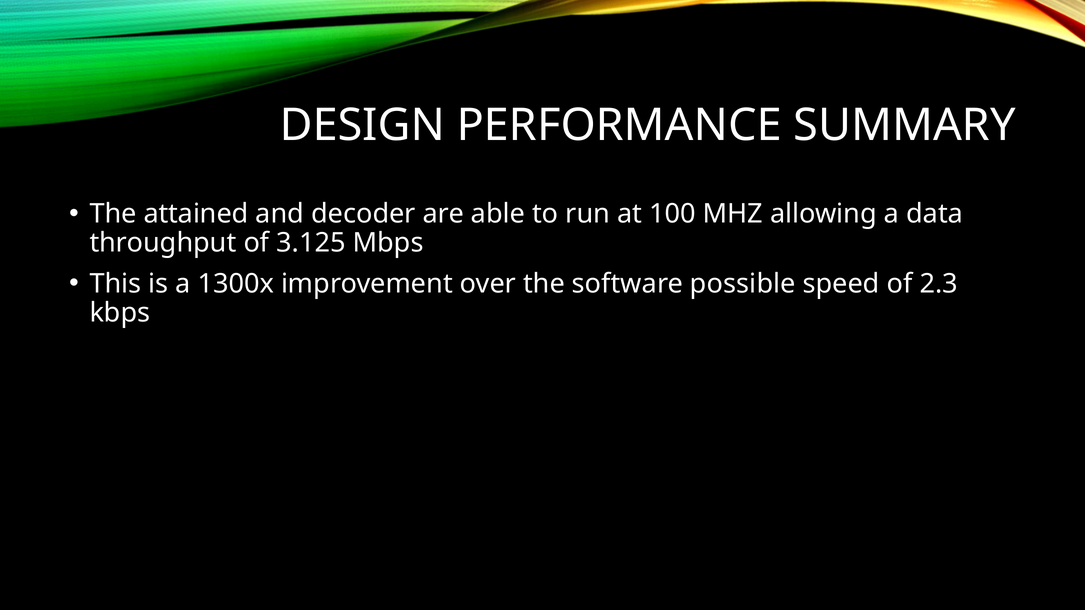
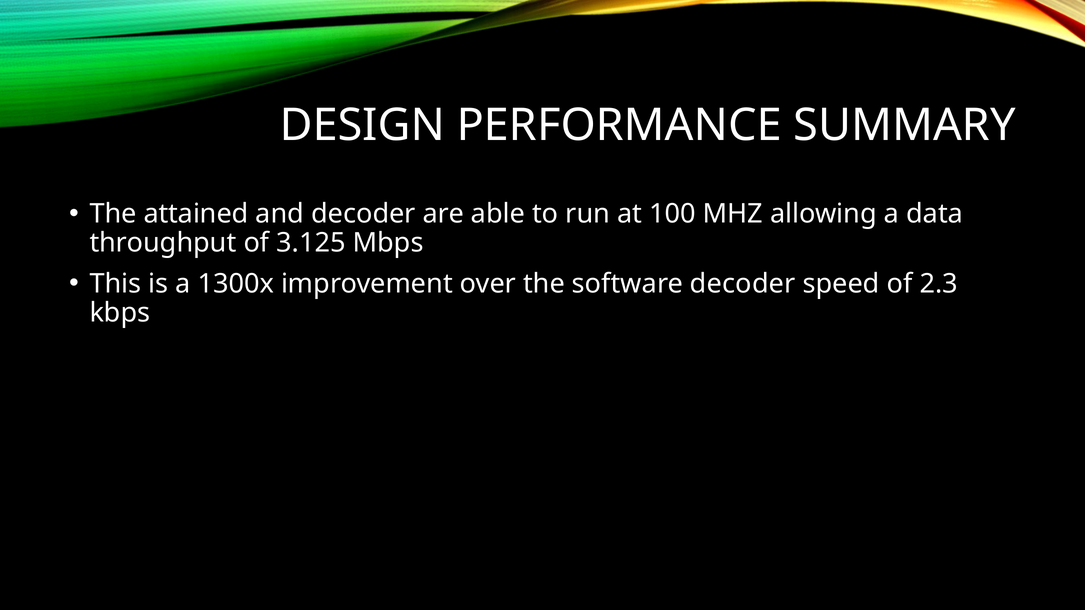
software possible: possible -> decoder
